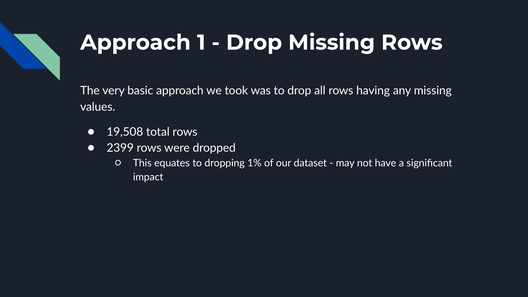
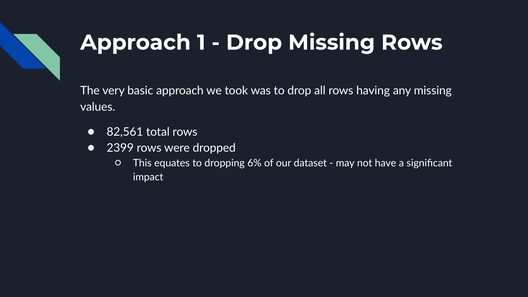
19,508: 19,508 -> 82,561
1%: 1% -> 6%
